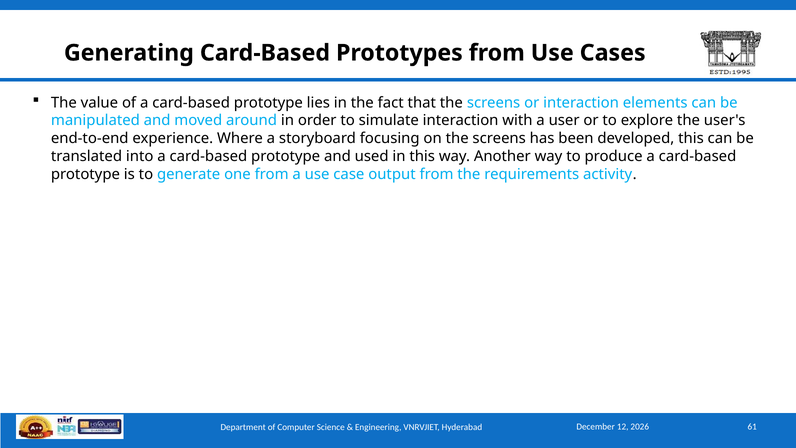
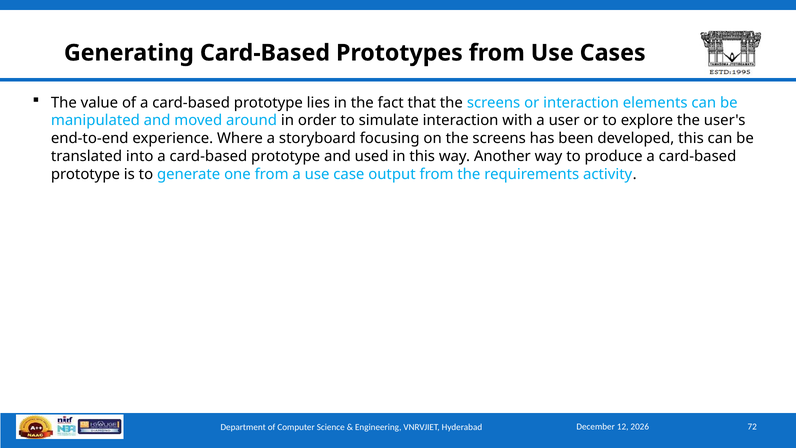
61: 61 -> 72
